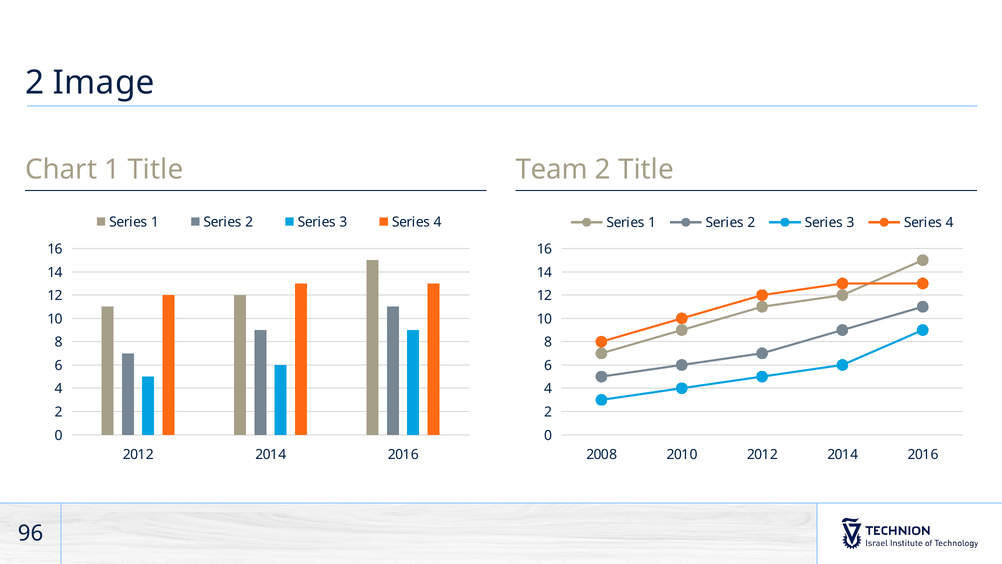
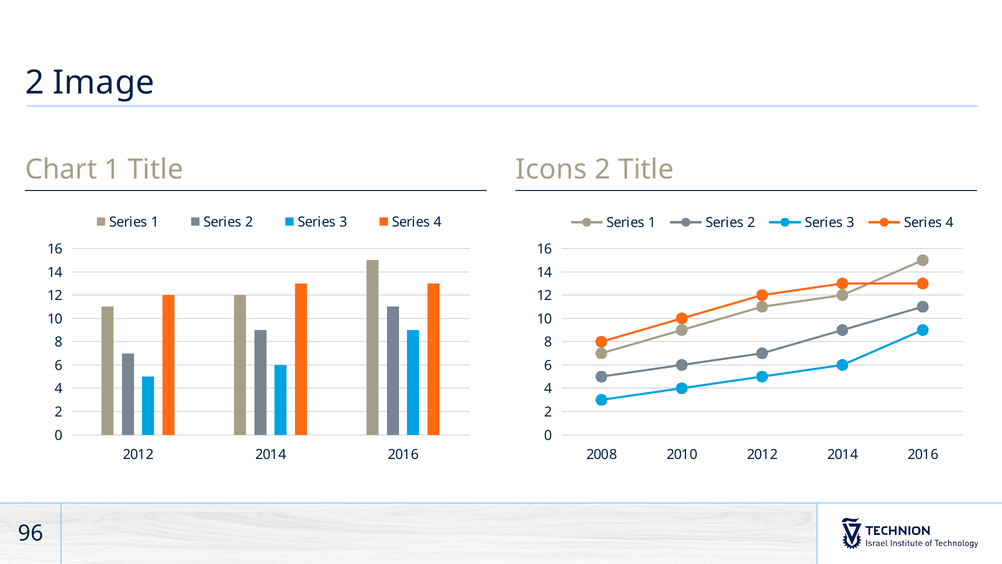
Team: Team -> Icons
